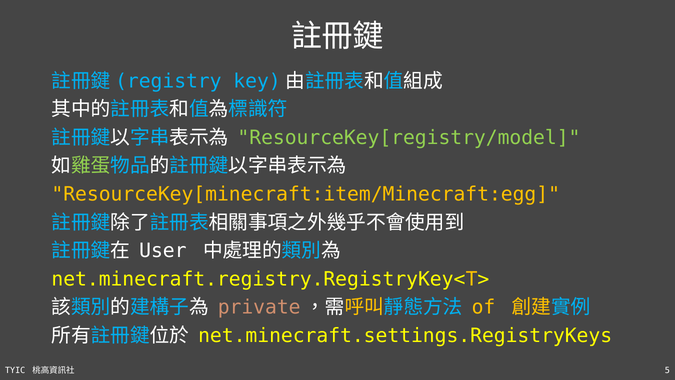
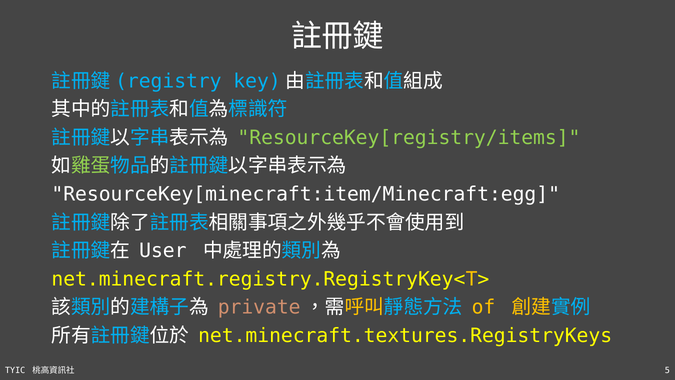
ResourceKey[registry/model: ResourceKey[registry/model -> ResourceKey[registry/items
ResourceKey[minecraft:item/Minecraft:egg colour: yellow -> white
net.minecraft.settings.RegistryKeys: net.minecraft.settings.RegistryKeys -> net.minecraft.textures.RegistryKeys
